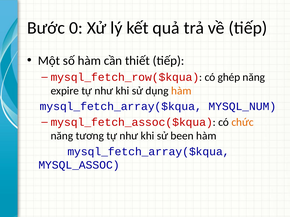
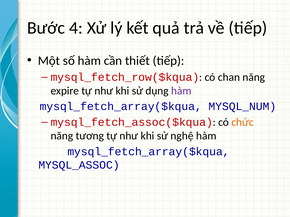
0: 0 -> 4
ghép: ghép -> chan
hàm at (181, 91) colour: orange -> purple
been: been -> nghệ
